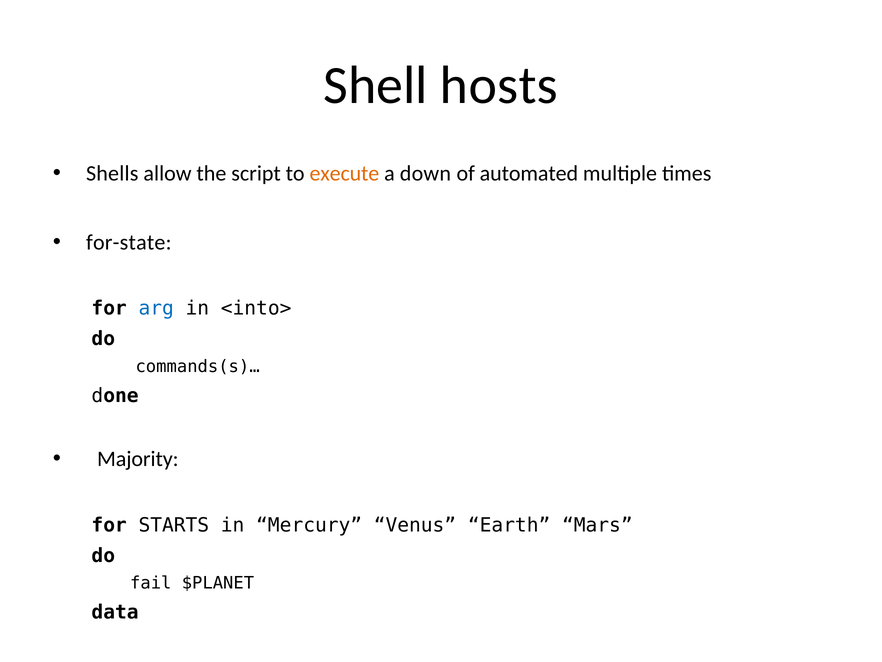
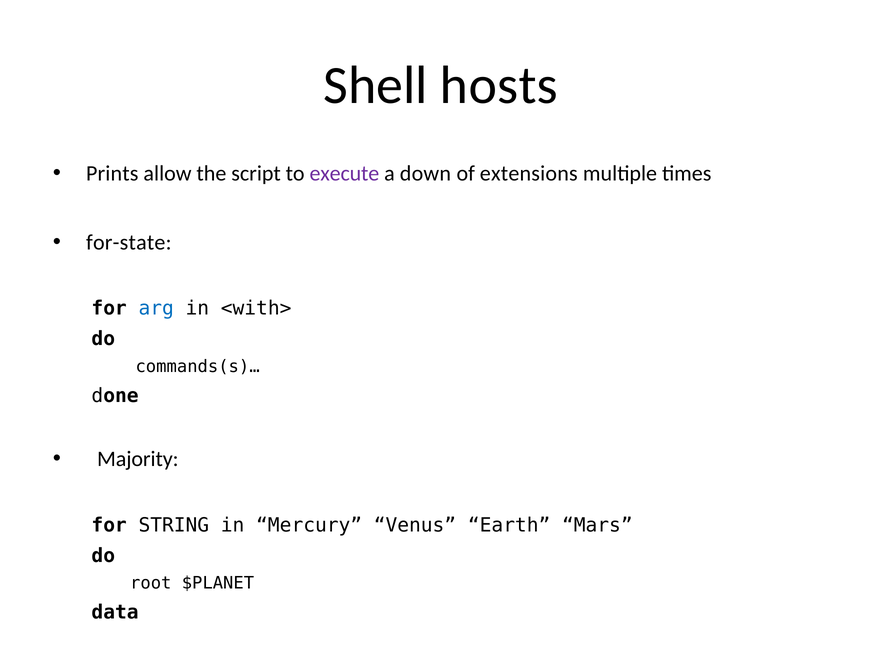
Shells: Shells -> Prints
execute colour: orange -> purple
automated: automated -> extensions
<into>: <into> -> <with>
STARTS: STARTS -> STRING
fail: fail -> root
